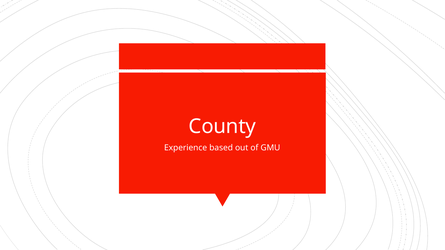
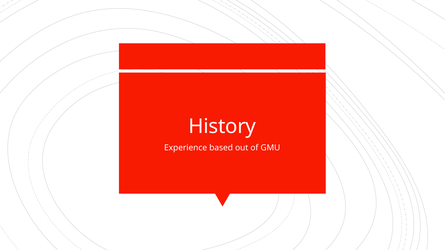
County: County -> History
